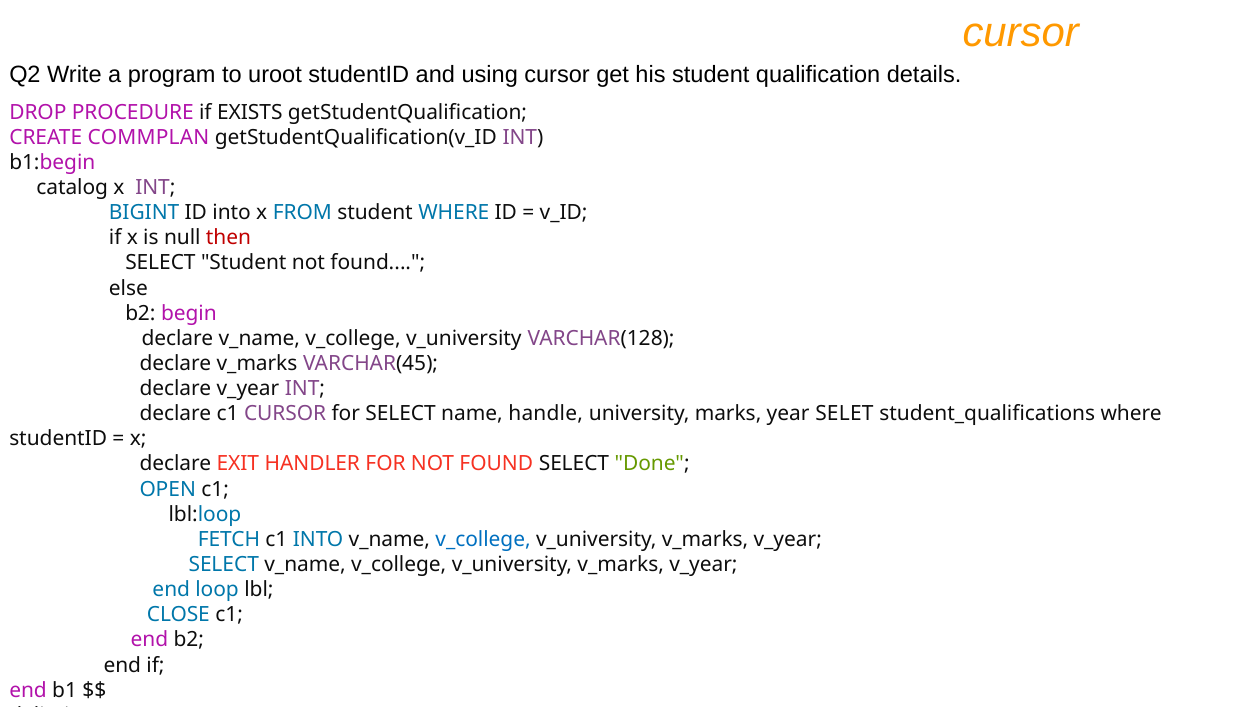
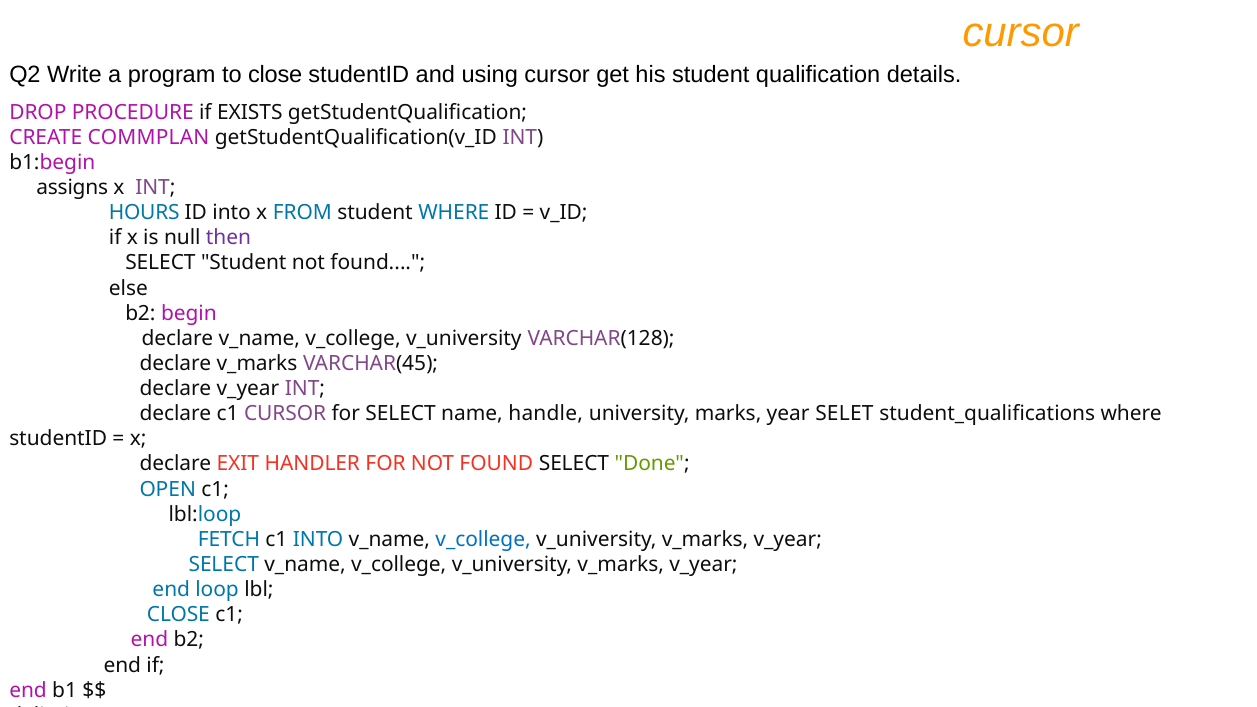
to uroot: uroot -> close
catalog: catalog -> assigns
BIGINT: BIGINT -> HOURS
then colour: red -> purple
